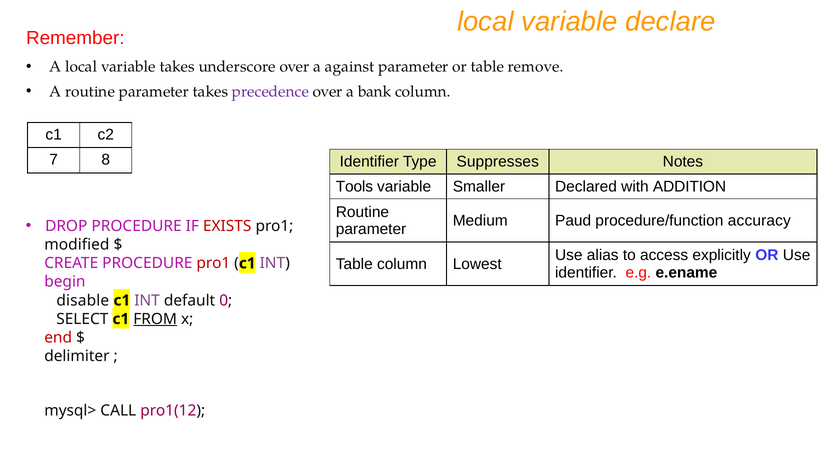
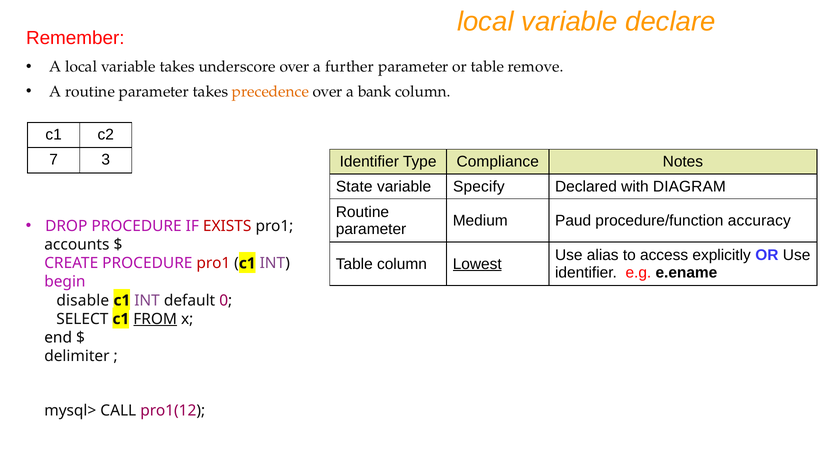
against: against -> further
precedence colour: purple -> orange
8: 8 -> 3
Suppresses: Suppresses -> Compliance
Tools: Tools -> State
Smaller: Smaller -> Specify
ADDITION: ADDITION -> DIAGRAM
modified: modified -> accounts
Lowest underline: none -> present
end colour: red -> black
